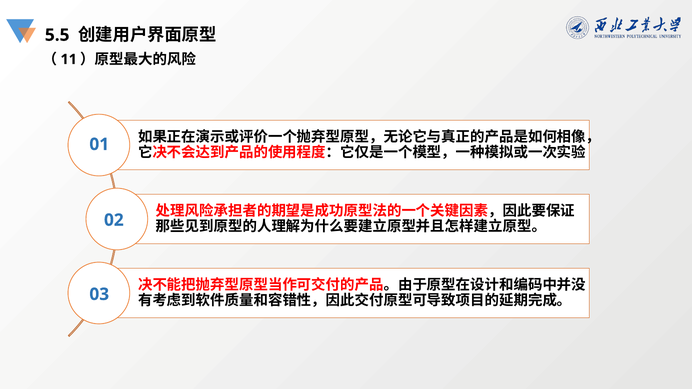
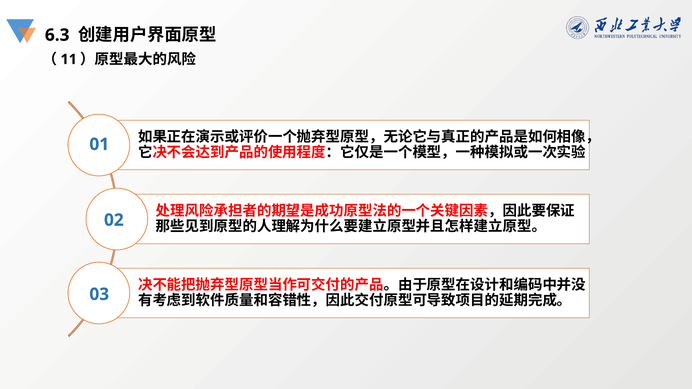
5.5: 5.5 -> 6.3
